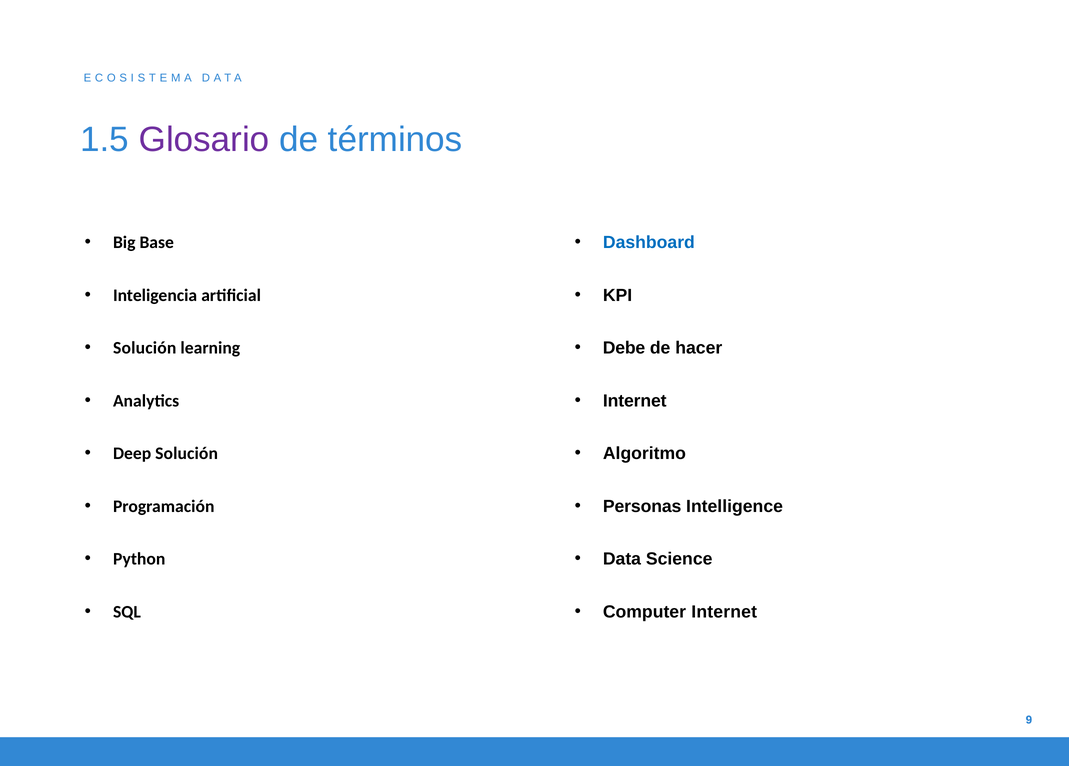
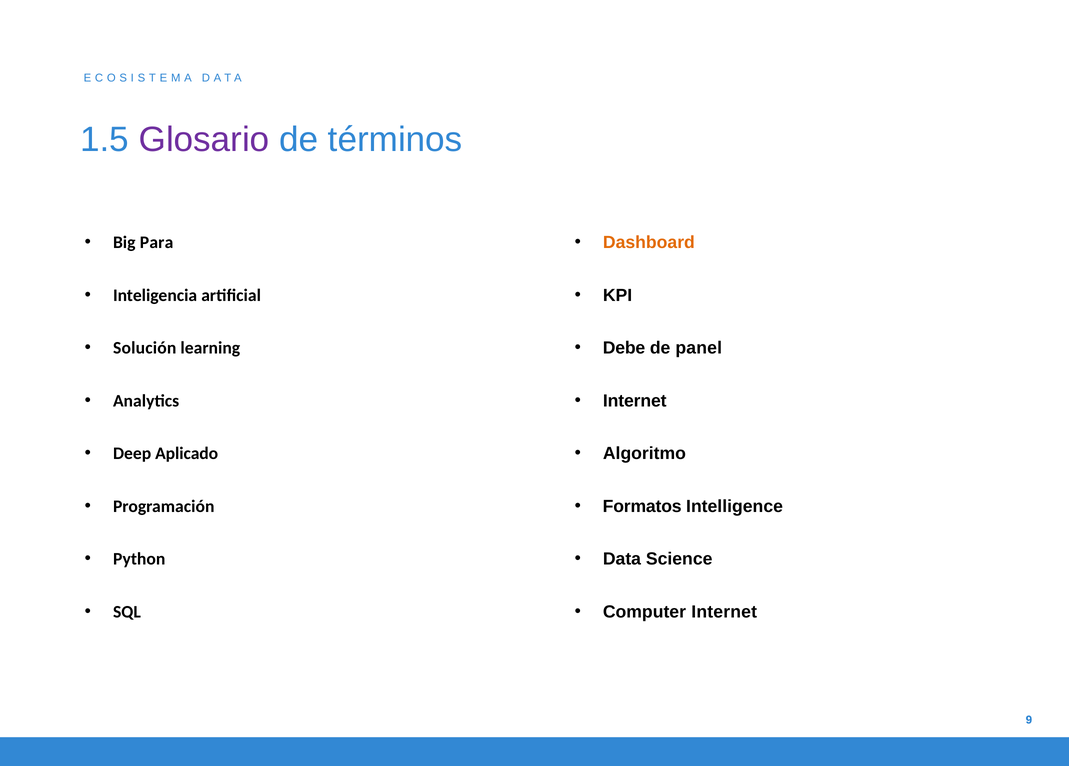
Dashboard colour: blue -> orange
Base: Base -> Para
hacer: hacer -> panel
Deep Solución: Solución -> Aplicado
Personas: Personas -> Formatos
